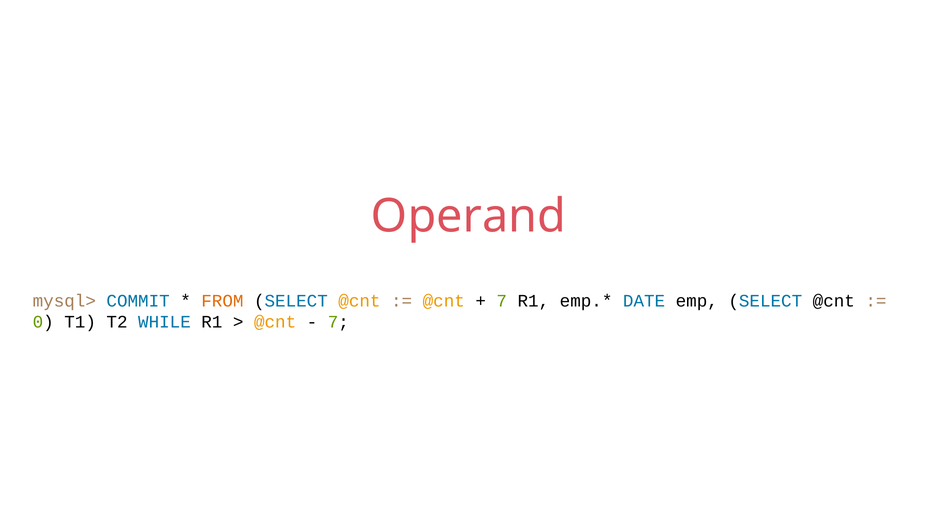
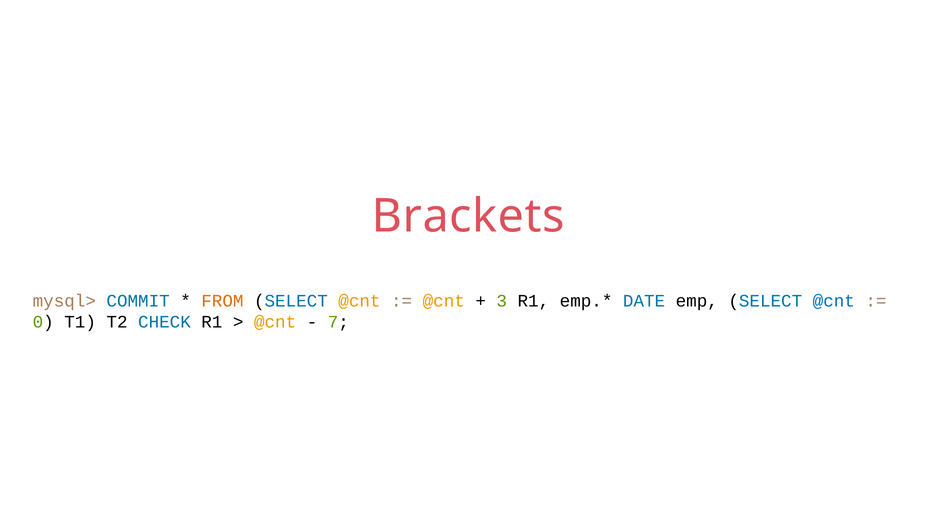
Operand: Operand -> Brackets
7 at (502, 301): 7 -> 3
@cnt at (834, 301) colour: black -> blue
WHILE: WHILE -> CHECK
